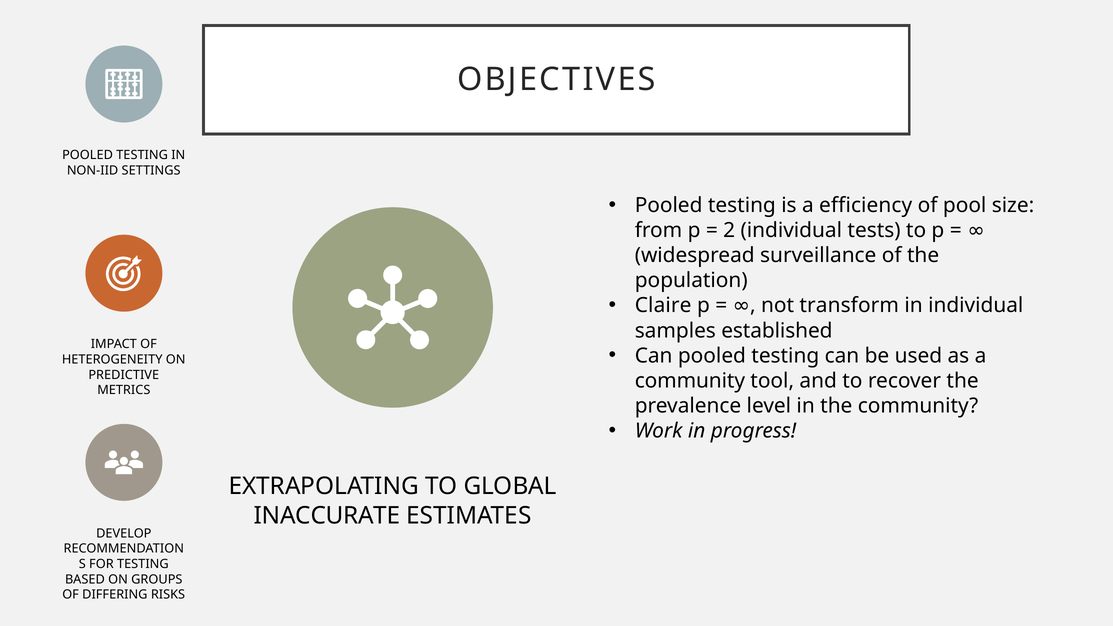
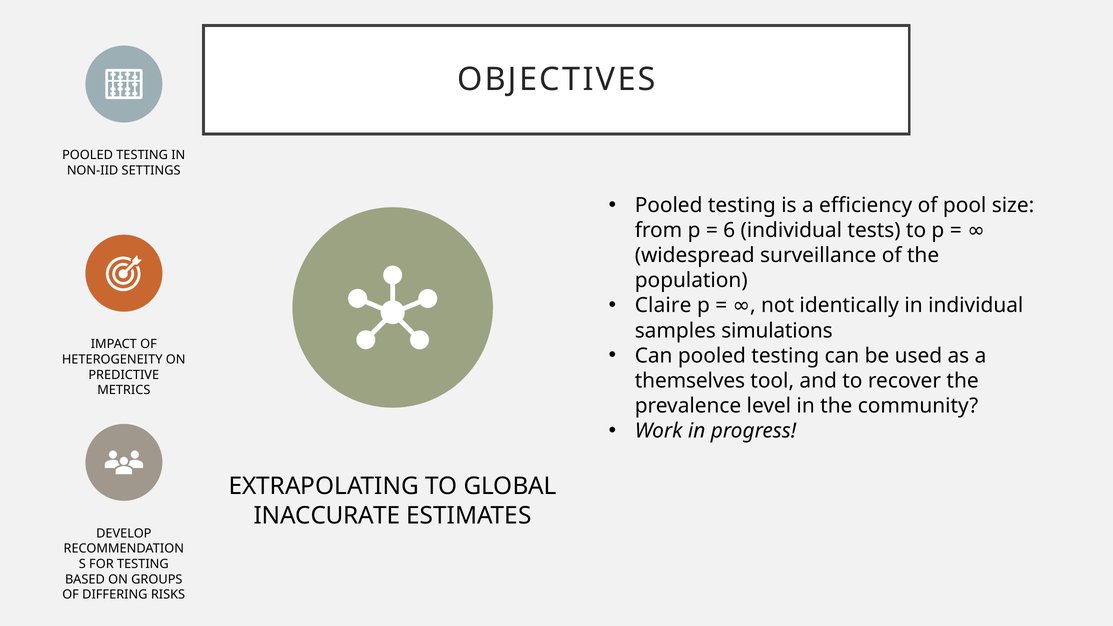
2: 2 -> 6
transform: transform -> identically
established: established -> simulations
community at (690, 381): community -> themselves
